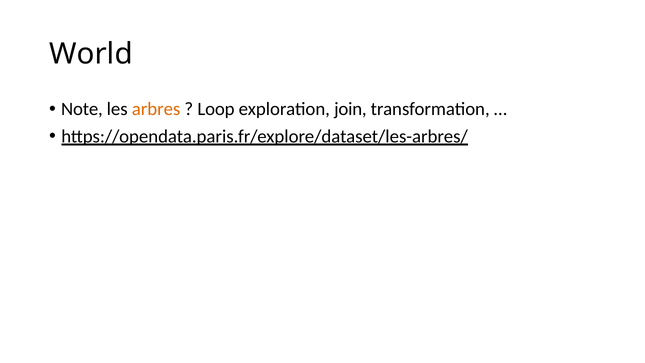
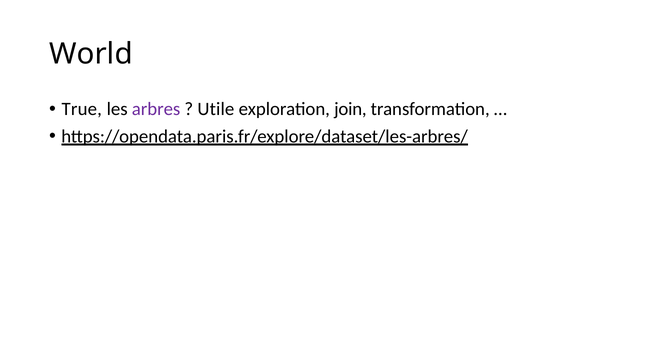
Note: Note -> True
arbres colour: orange -> purple
Loop: Loop -> Utile
